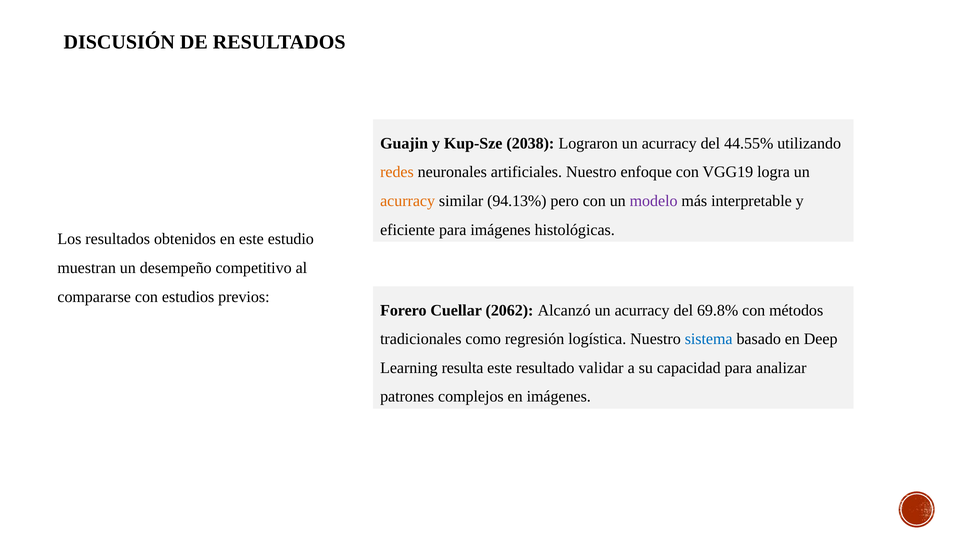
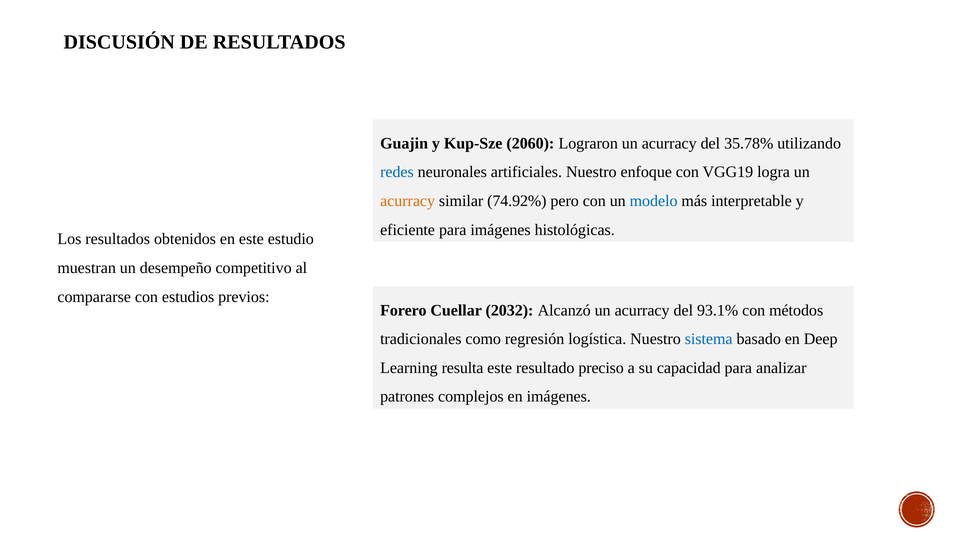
2038: 2038 -> 2060
44.55%: 44.55% -> 35.78%
redes colour: orange -> blue
94.13%: 94.13% -> 74.92%
modelo colour: purple -> blue
2062: 2062 -> 2032
69.8%: 69.8% -> 93.1%
validar: validar -> preciso
